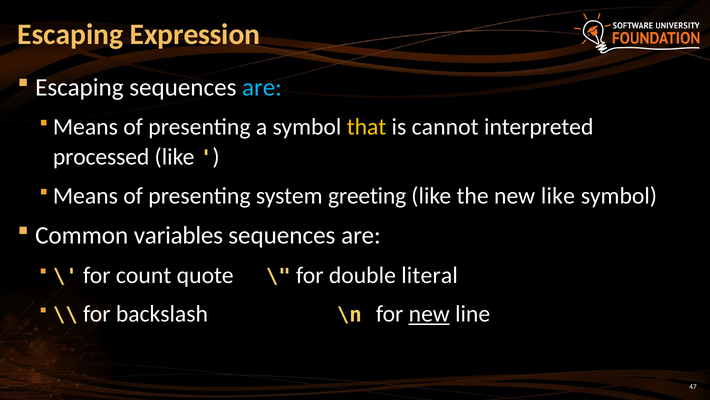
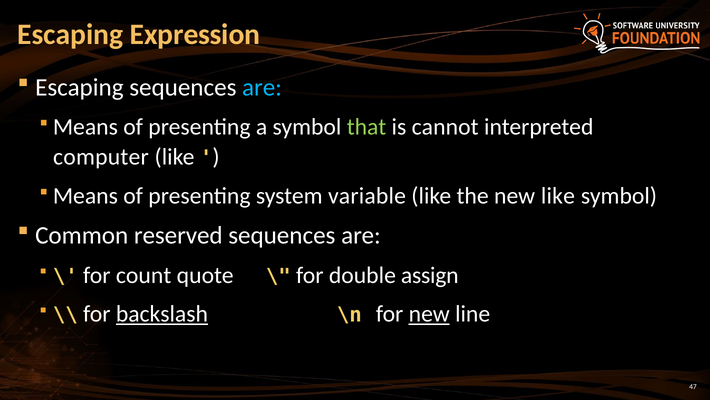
that colour: yellow -> light green
processed: processed -> computer
greeting: greeting -> variable
variables: variables -> reserved
literal: literal -> assign
backslash underline: none -> present
